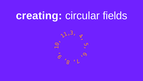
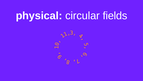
creating: creating -> physical
